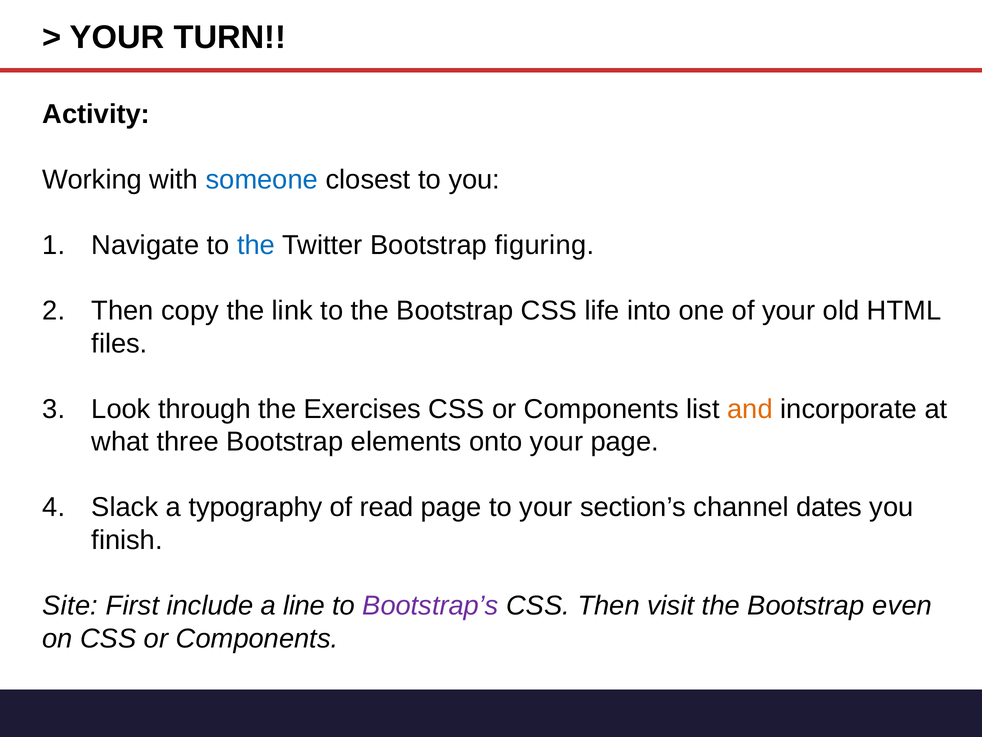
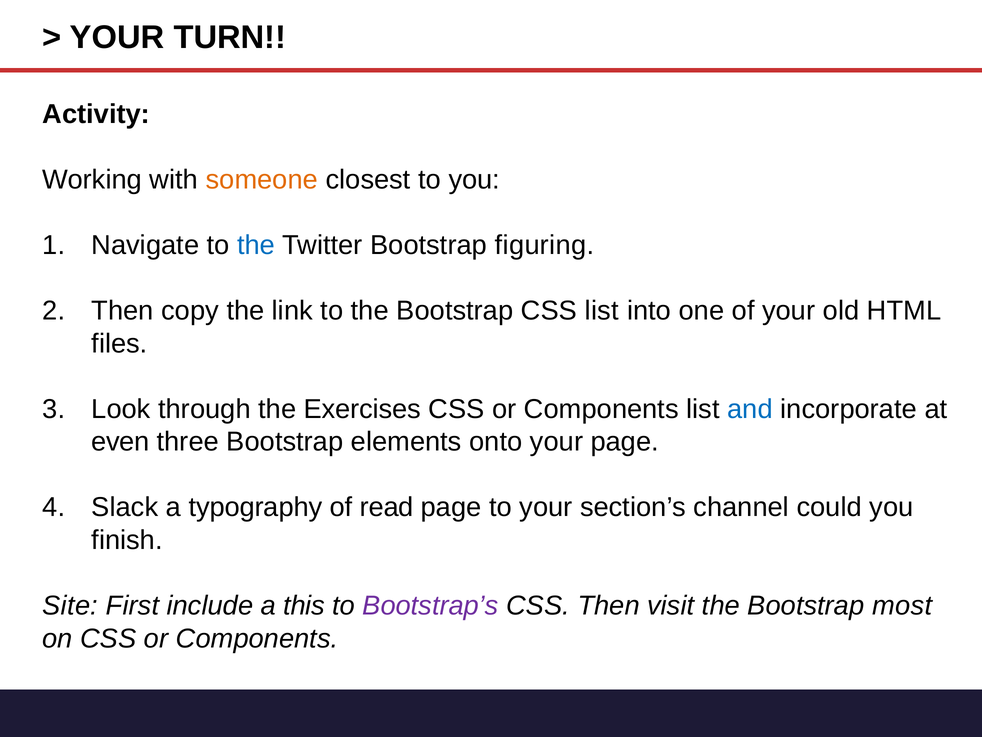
someone colour: blue -> orange
CSS life: life -> list
and colour: orange -> blue
what: what -> even
dates: dates -> could
line: line -> this
even: even -> most
